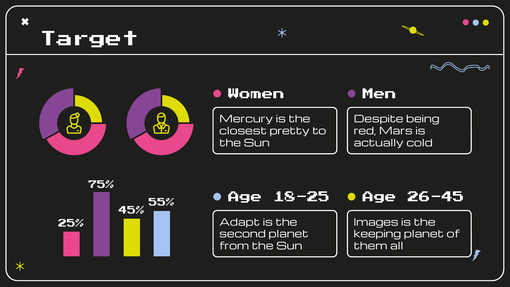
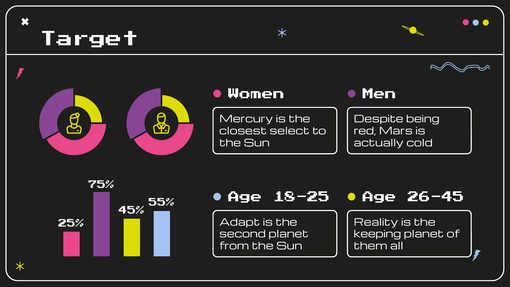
pretty: pretty -> select
Images: Images -> Reality
